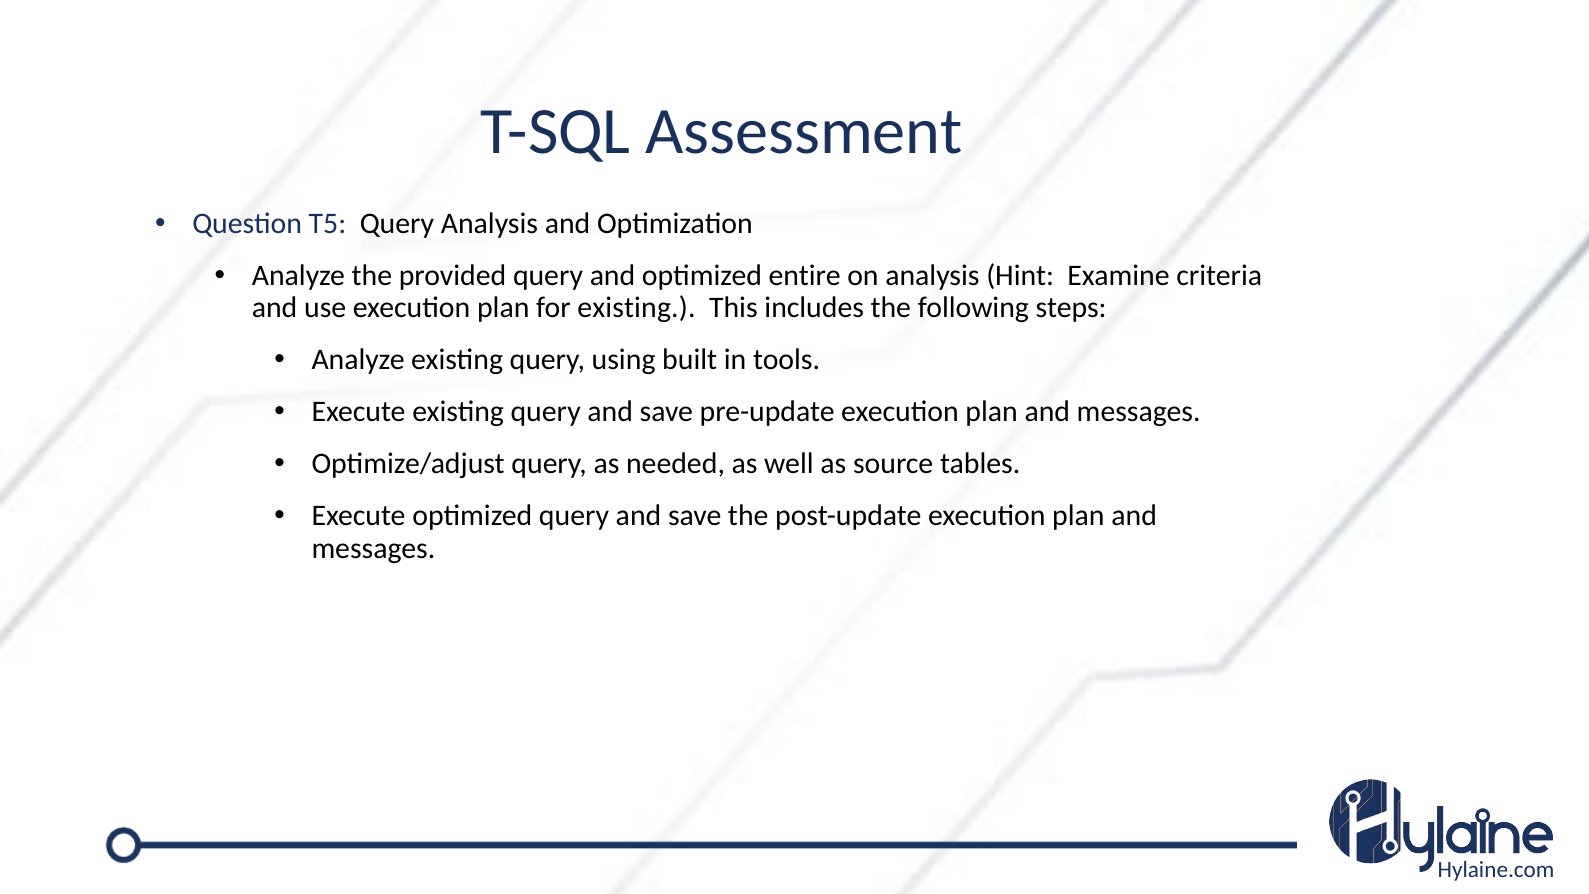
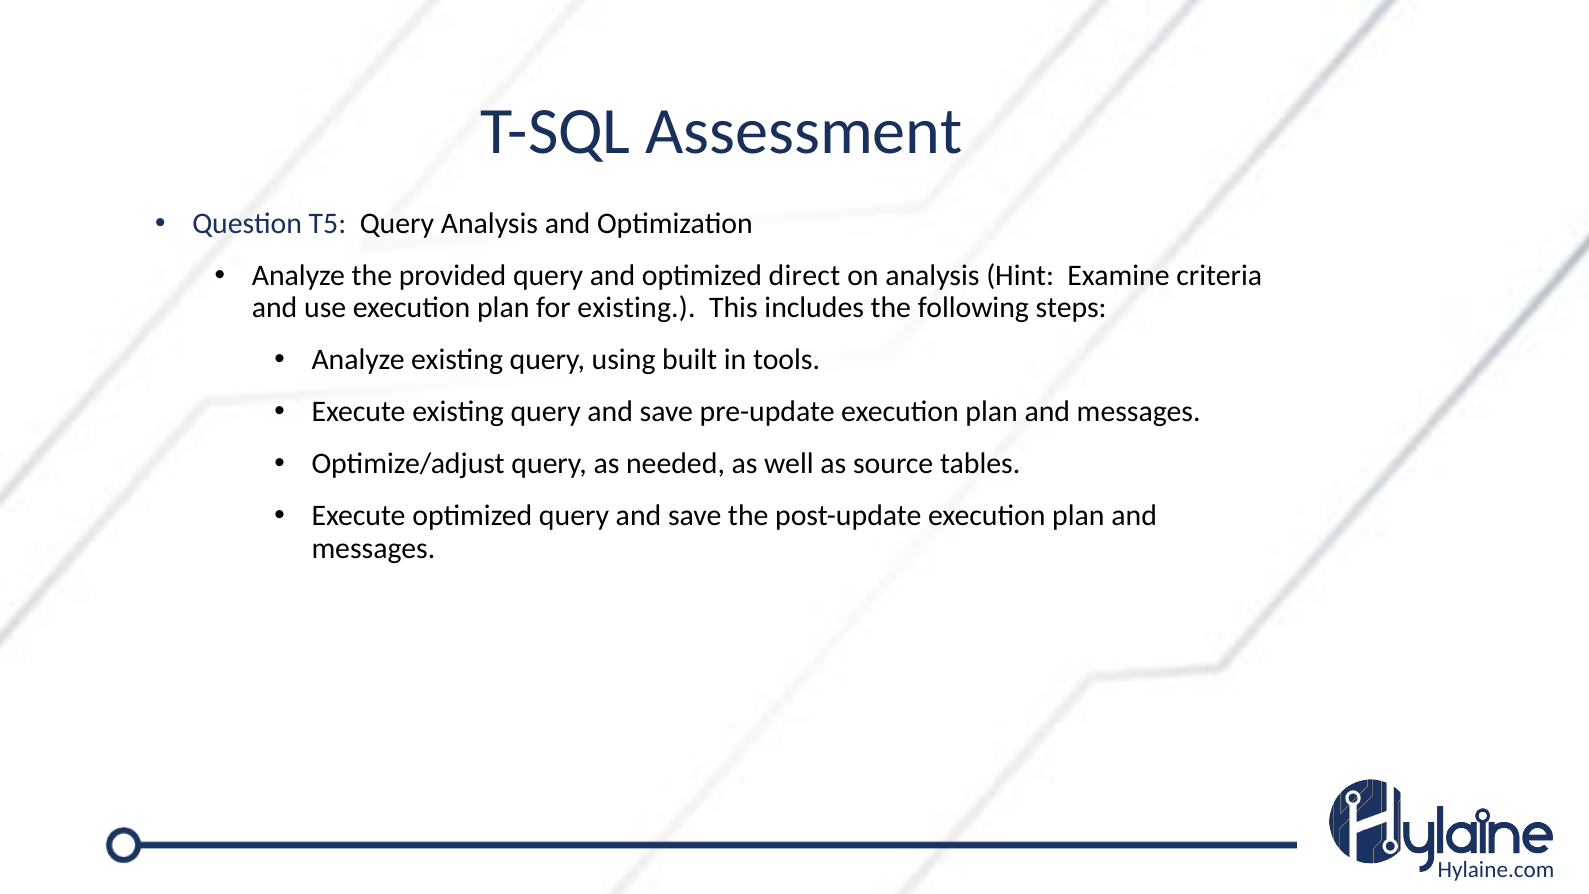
entire: entire -> direct
